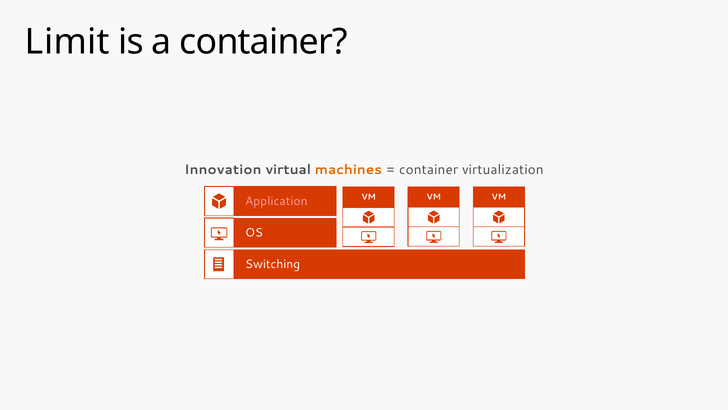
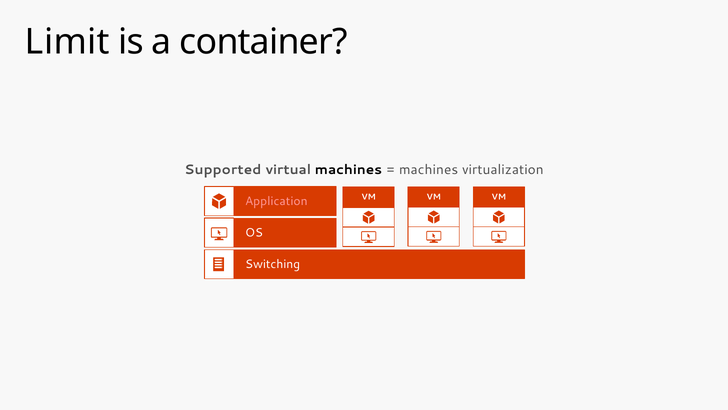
Innovation: Innovation -> Supported
machines at (348, 170) colour: orange -> black
container at (429, 170): container -> machines
